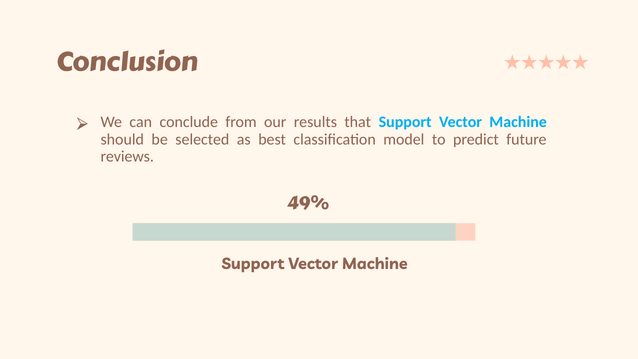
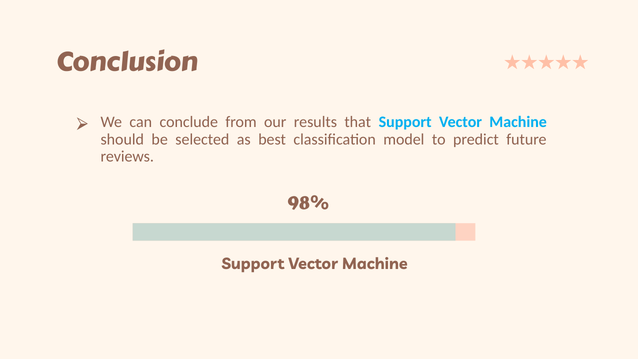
49%: 49% -> 98%
